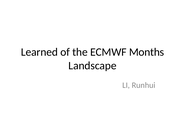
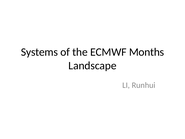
Learned: Learned -> Systems
